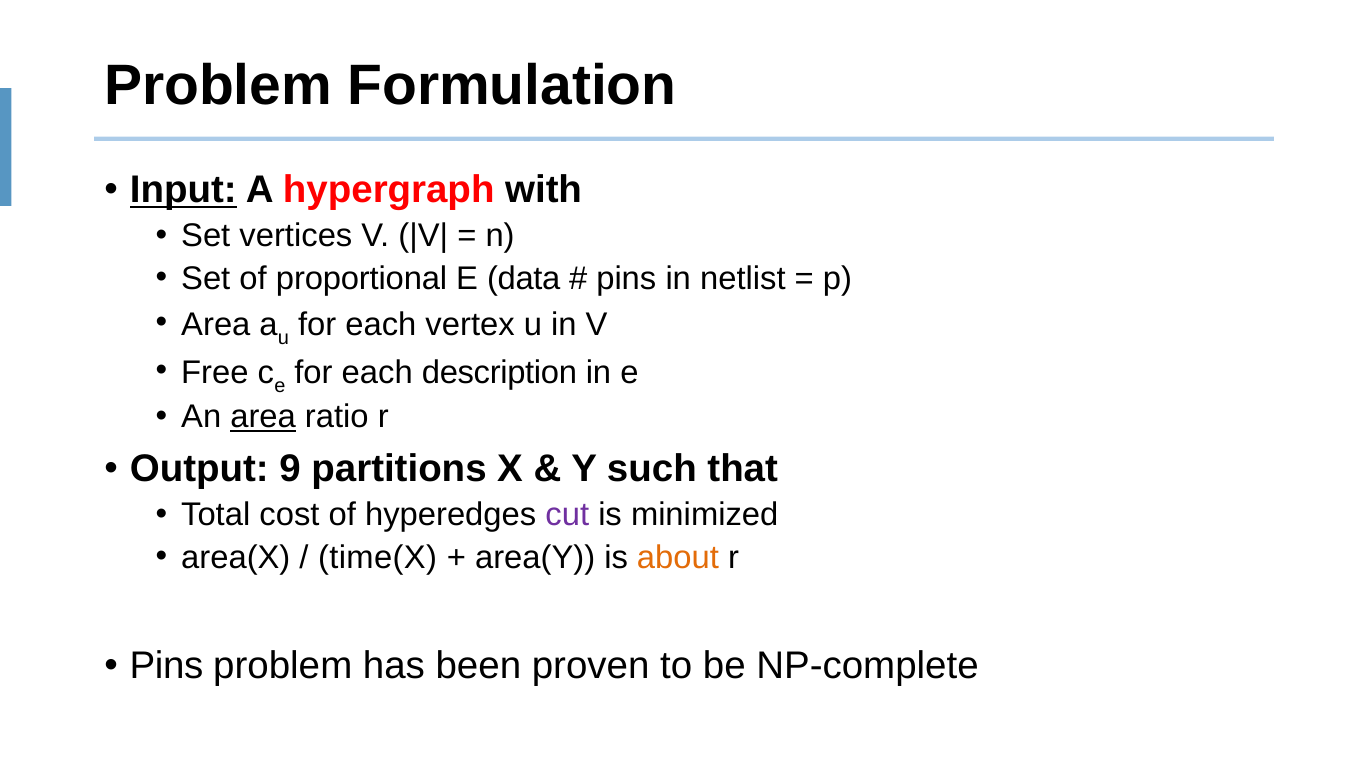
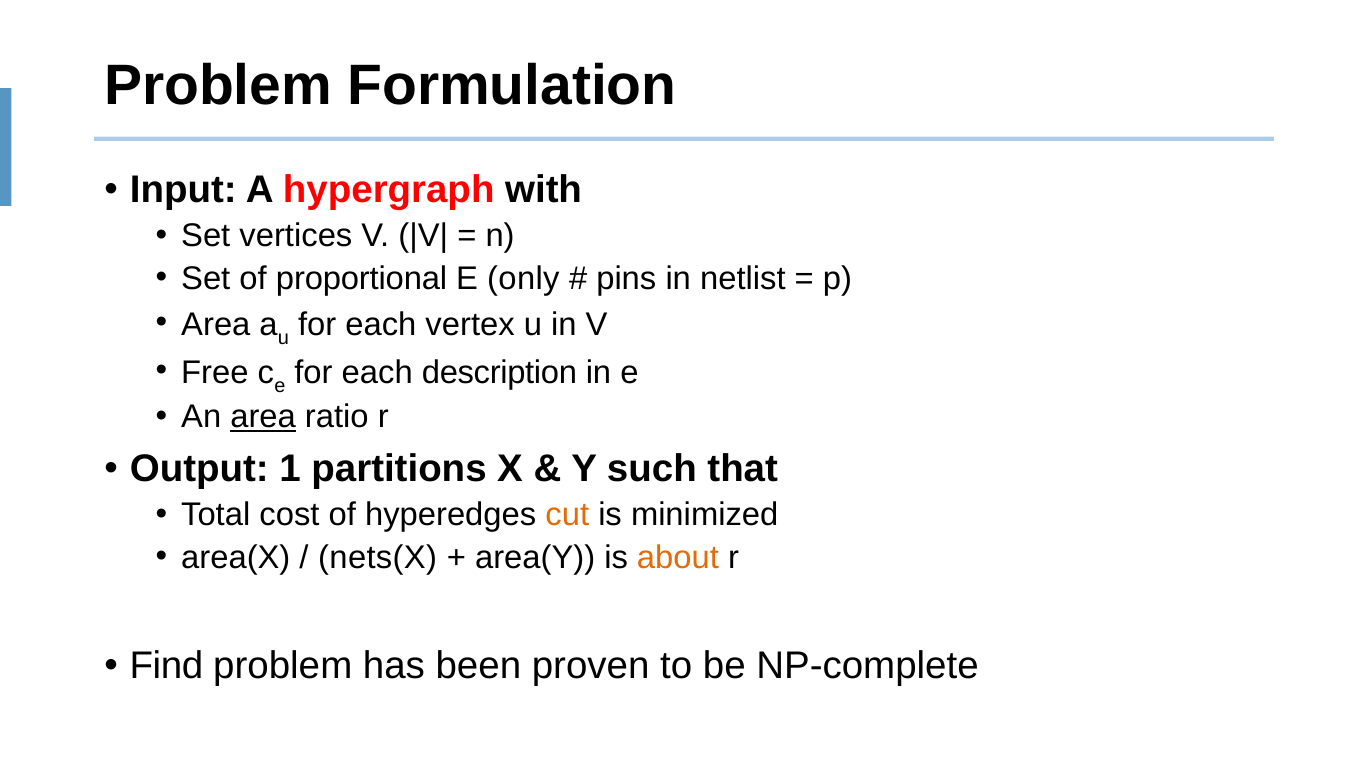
Input underline: present -> none
data: data -> only
9: 9 -> 1
cut colour: purple -> orange
time(X: time(X -> nets(X
Pins at (166, 666): Pins -> Find
